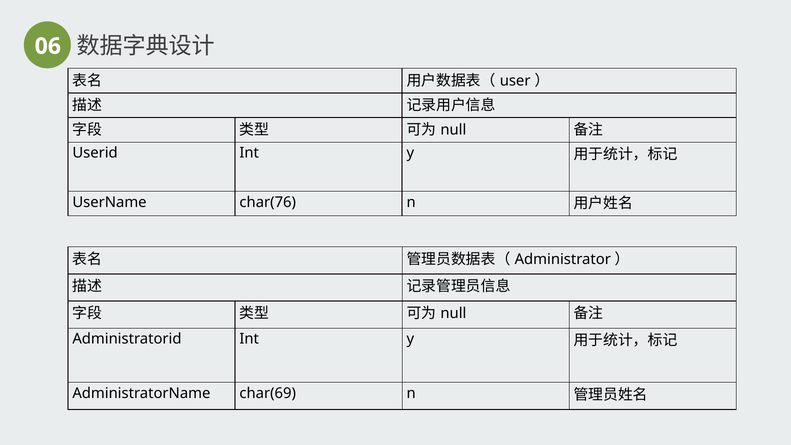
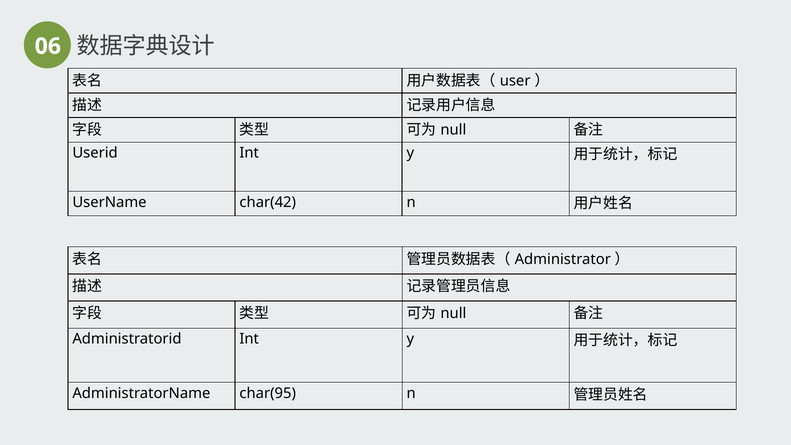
char(76: char(76 -> char(42
char(69: char(69 -> char(95
